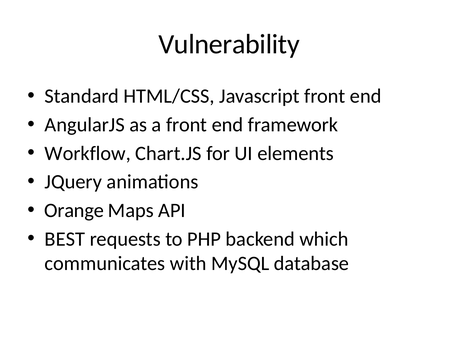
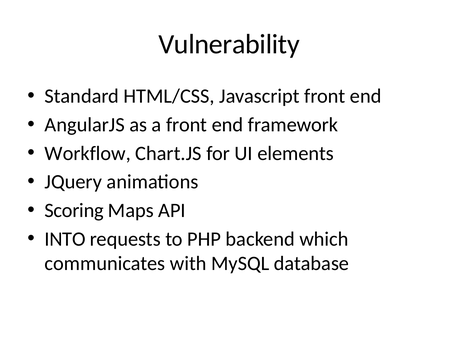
Orange: Orange -> Scoring
BEST: BEST -> INTO
